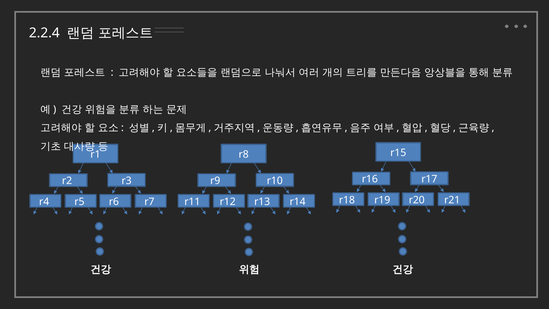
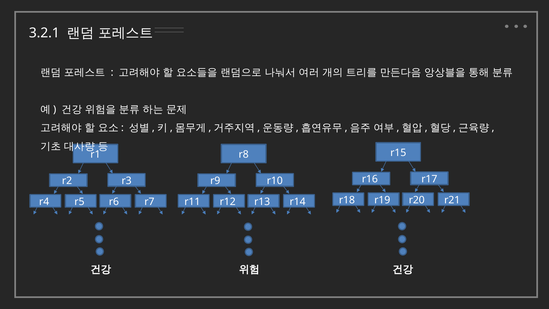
2.2.4: 2.2.4 -> 3.2.1
